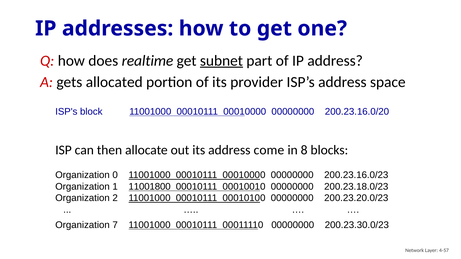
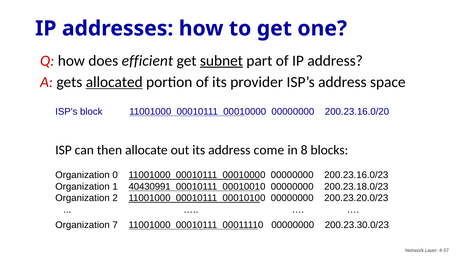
realtime: realtime -> efficient
allocated underline: none -> present
11001800: 11001800 -> 40430991
